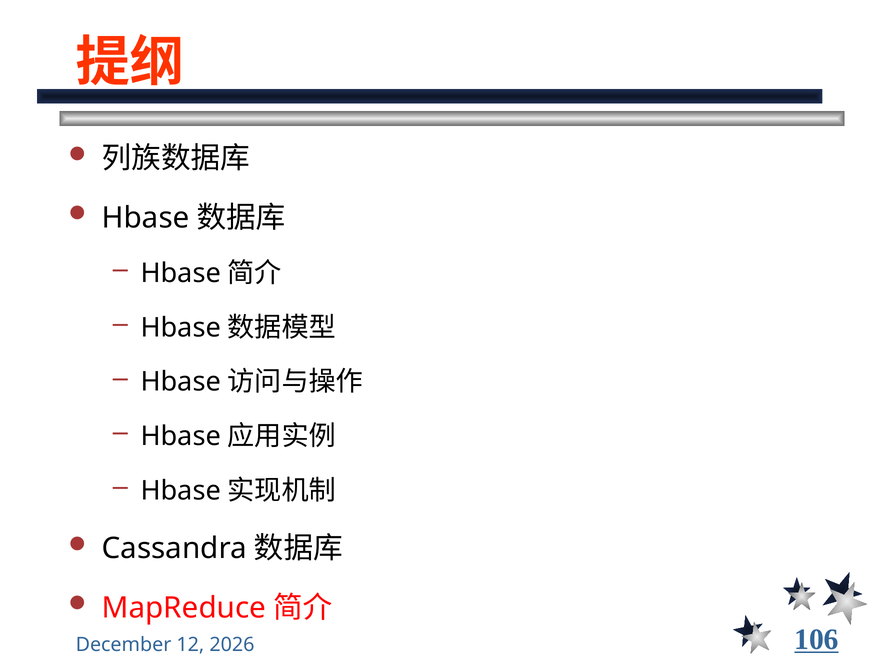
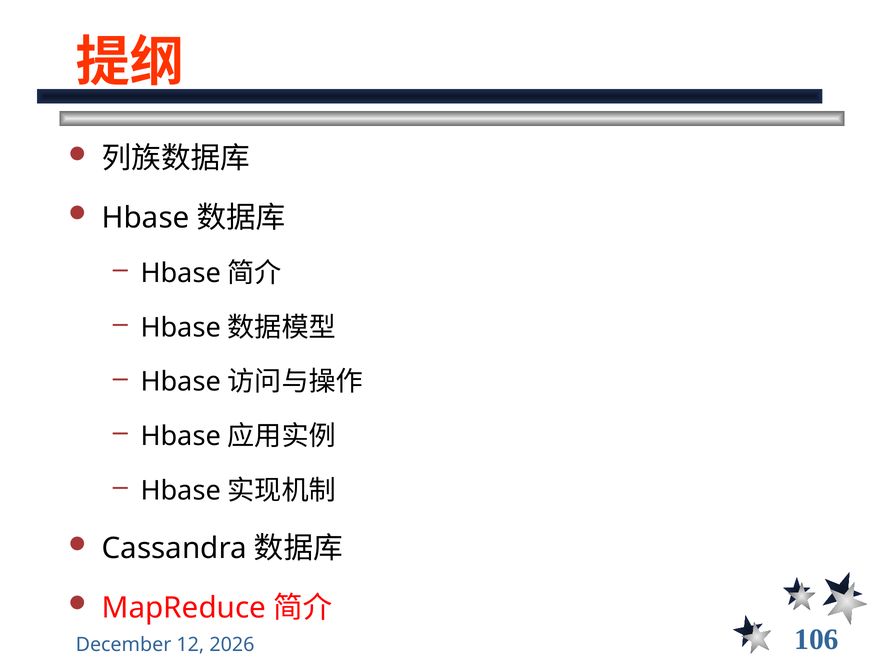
106 underline: present -> none
